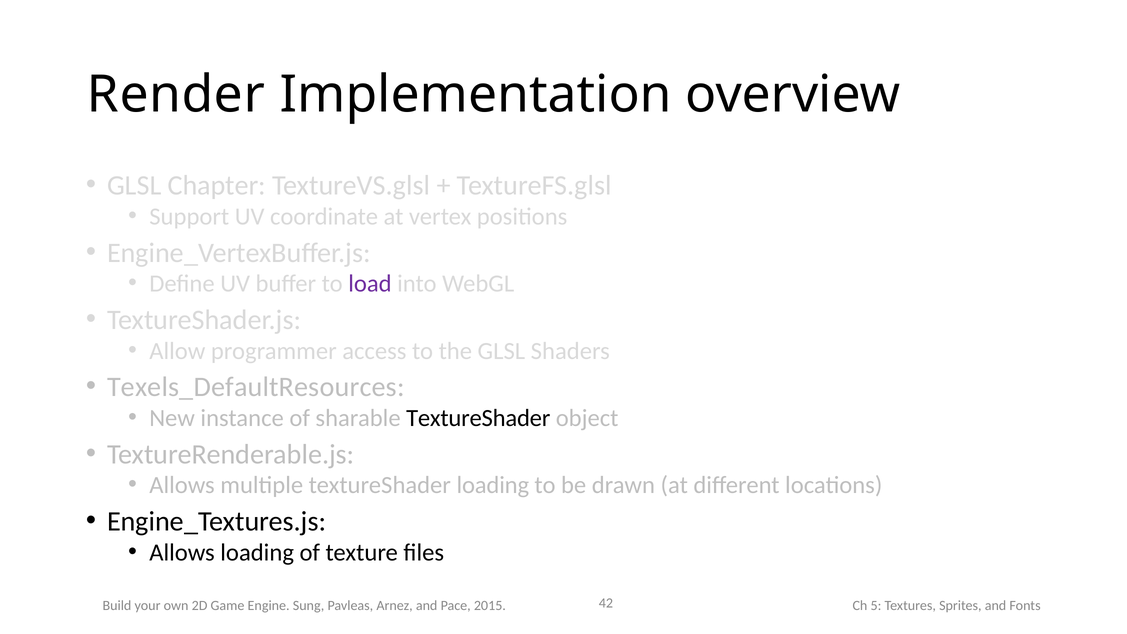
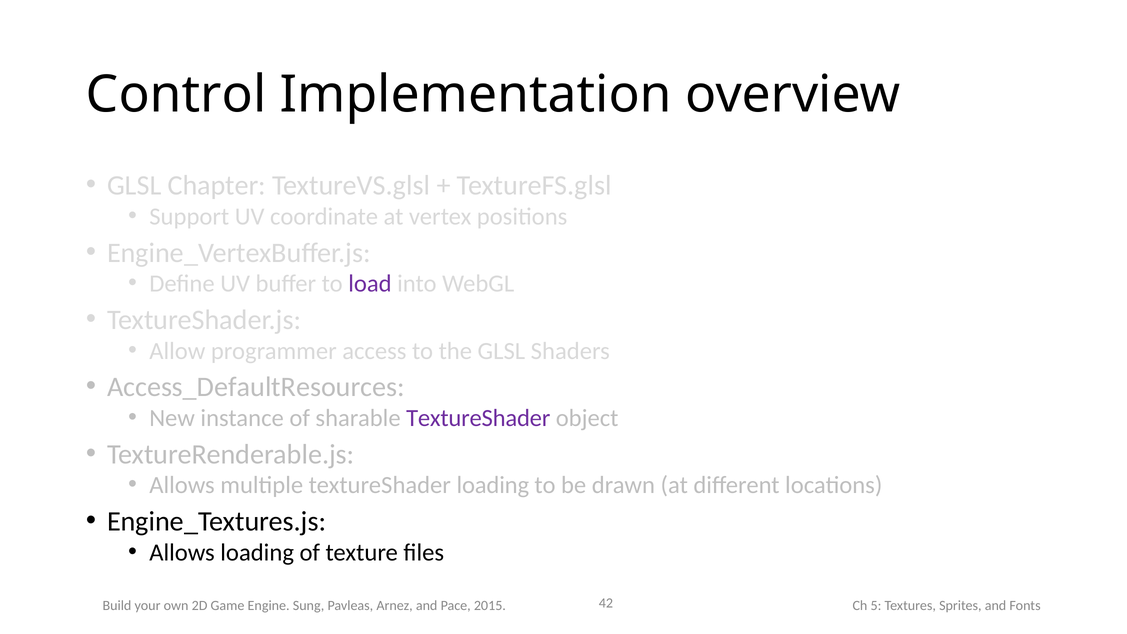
Render: Render -> Control
Texels_DefaultResources: Texels_DefaultResources -> Access_DefaultResources
TextureShader at (478, 418) colour: black -> purple
